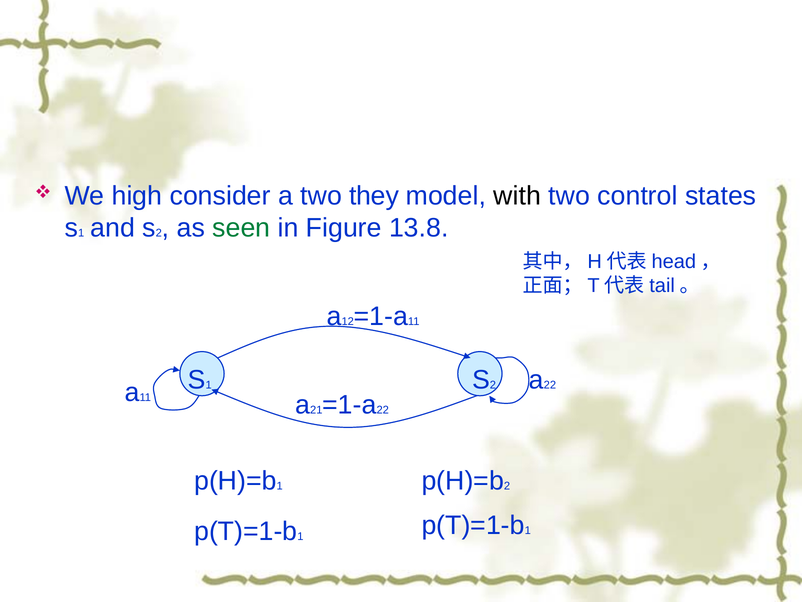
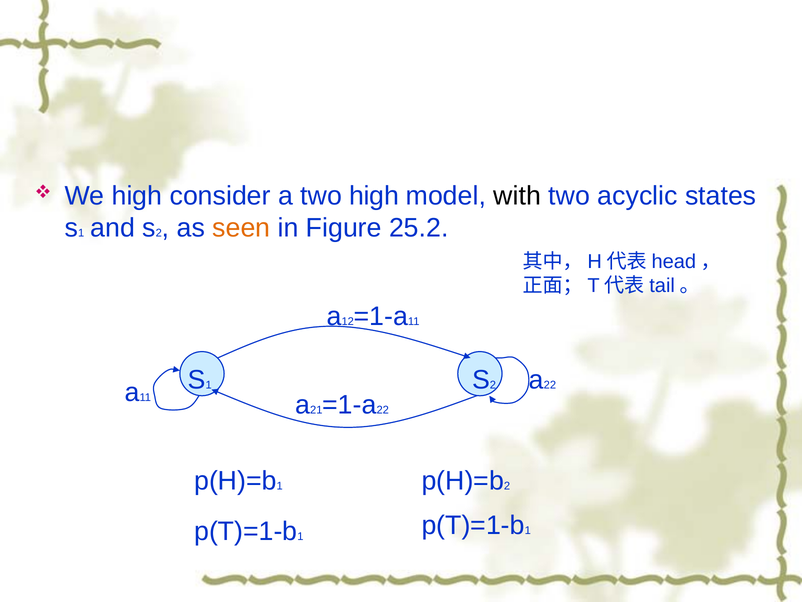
two they: they -> high
control: control -> acyclic
seen colour: green -> orange
13.8: 13.8 -> 25.2
